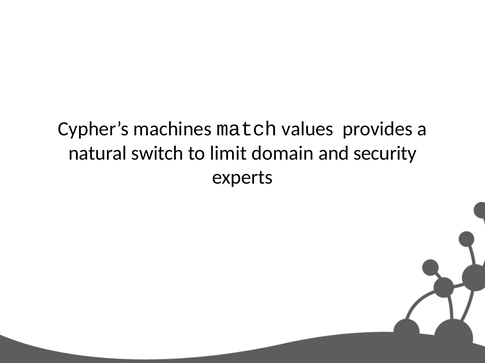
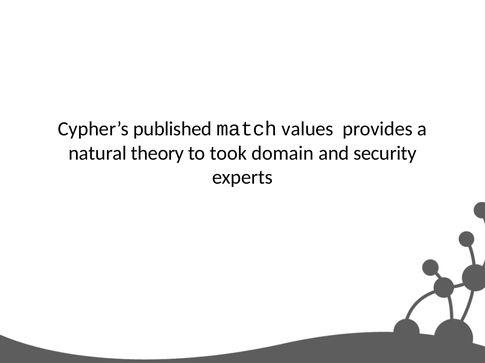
machines: machines -> published
switch: switch -> theory
limit: limit -> took
